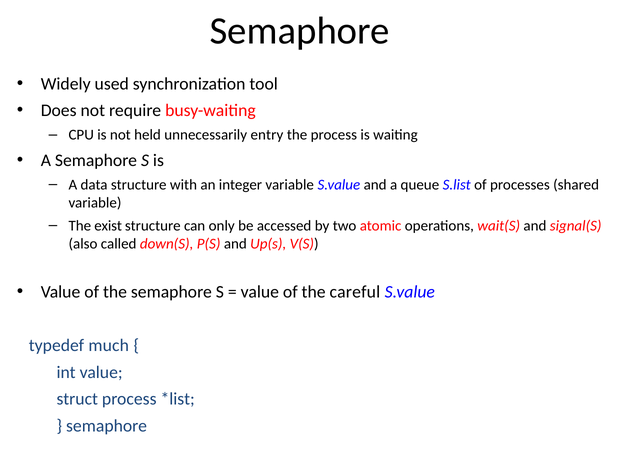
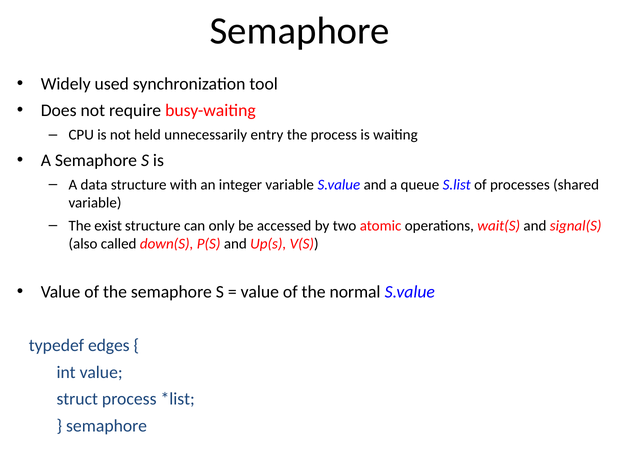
careful: careful -> normal
much: much -> edges
